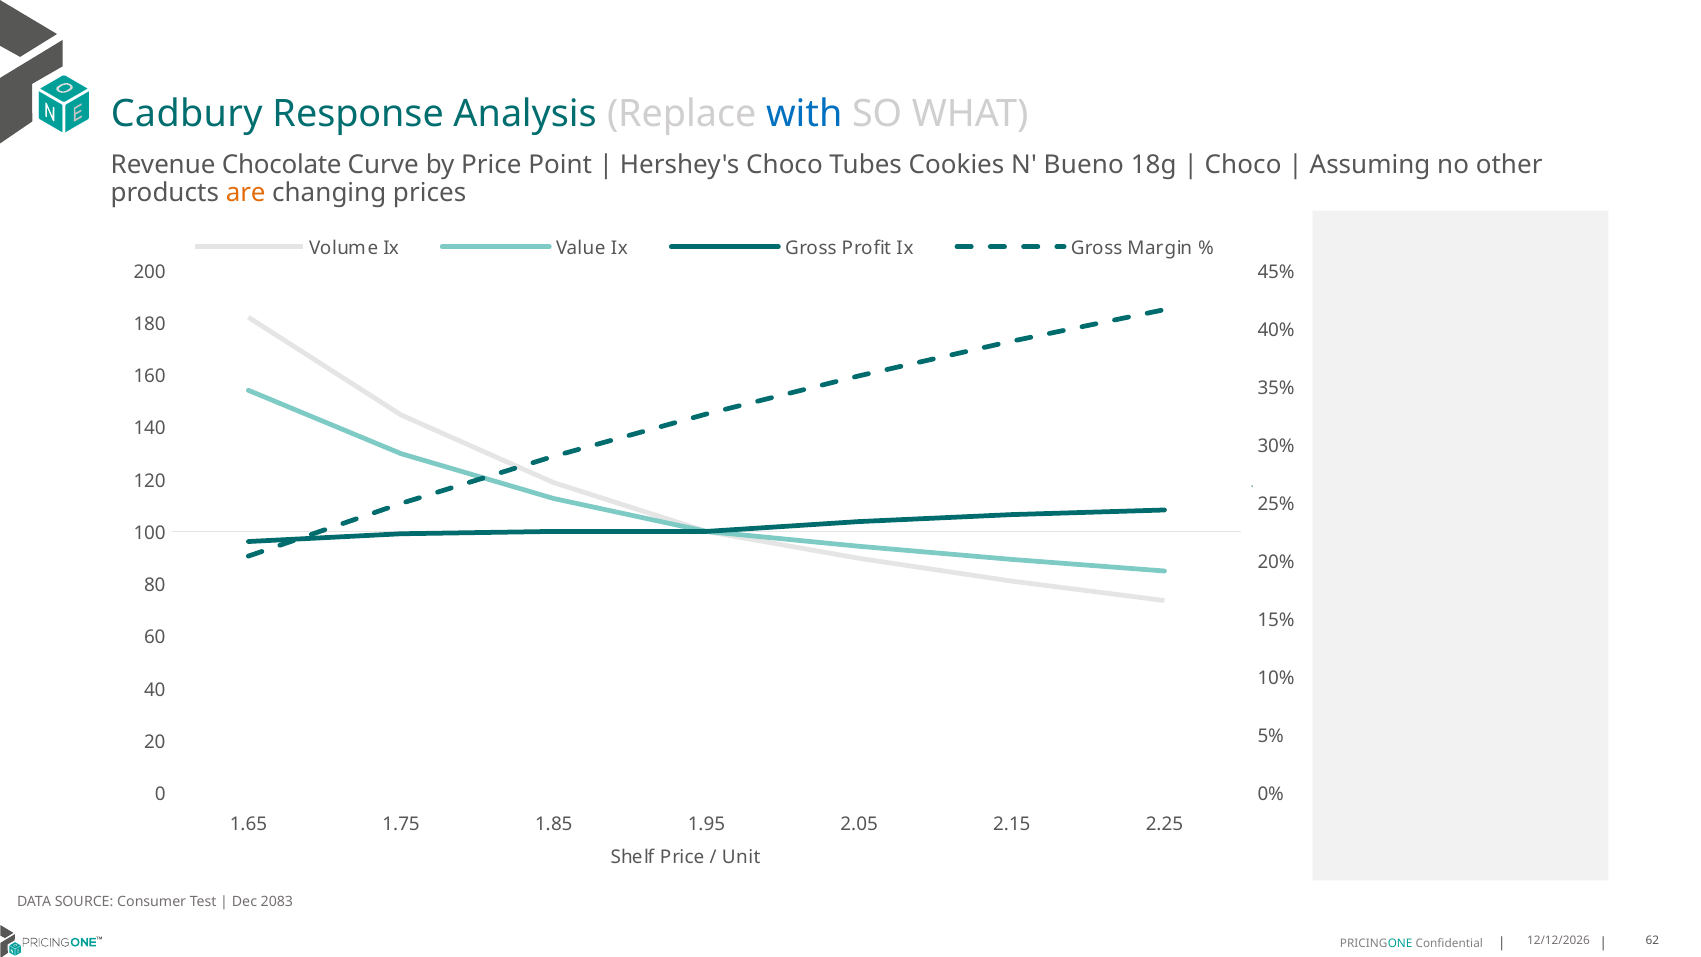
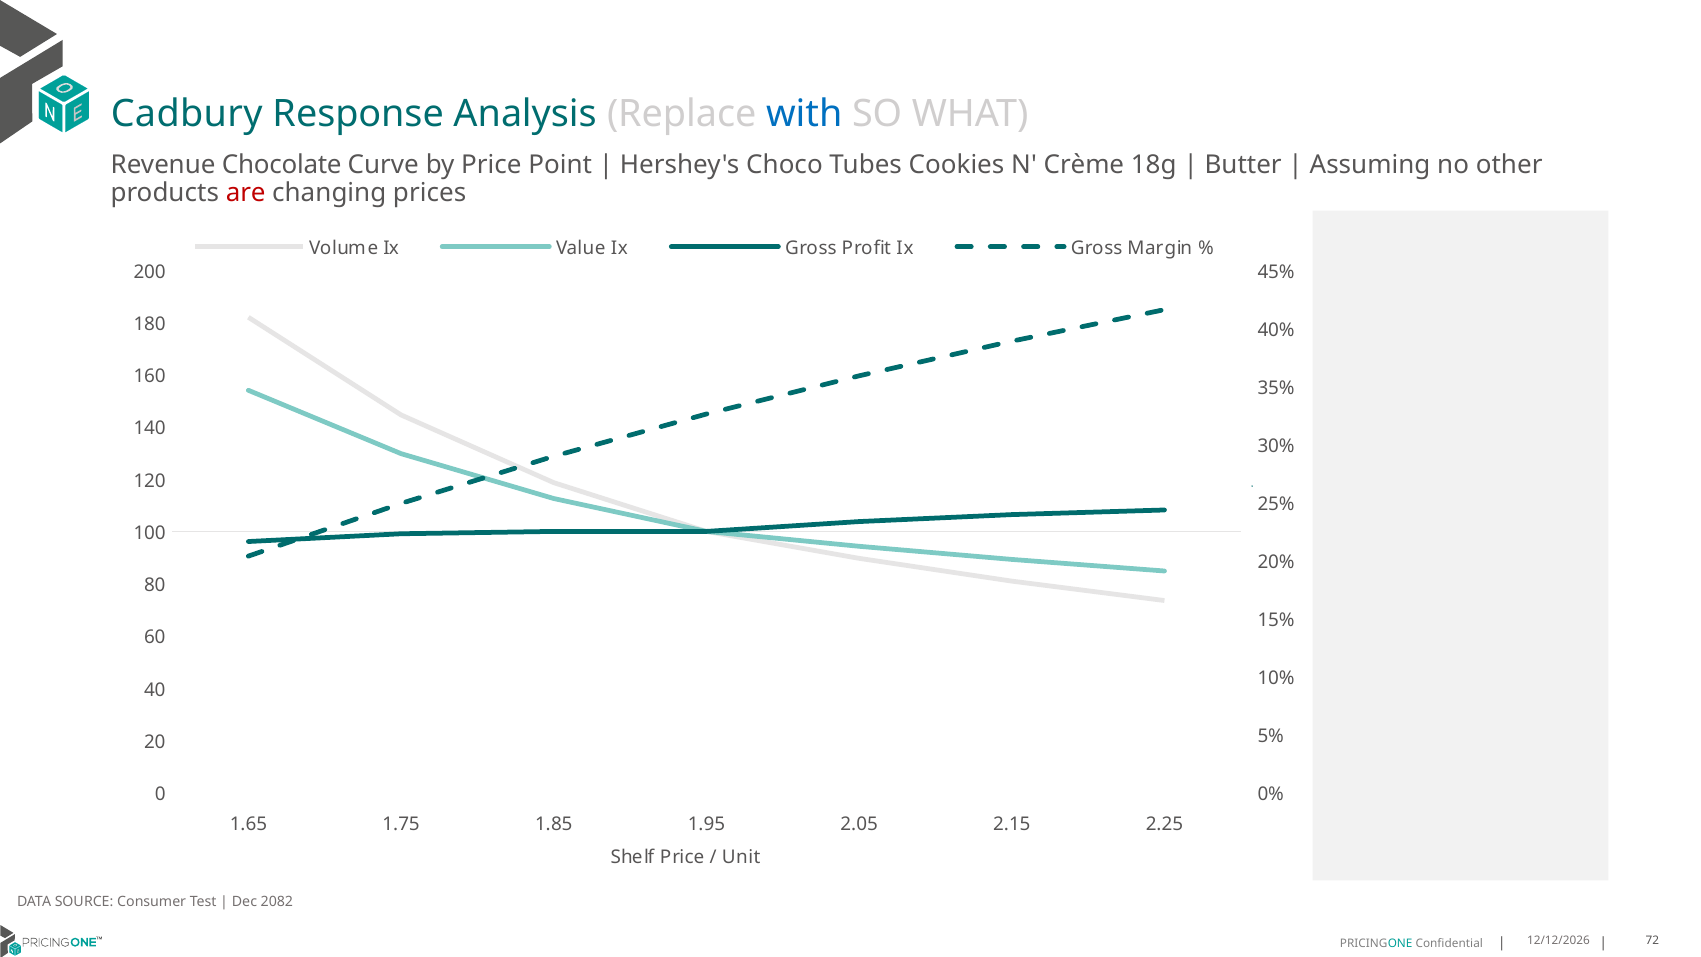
Bueno: Bueno -> Crème
Choco at (1243, 165): Choco -> Butter
are colour: orange -> red
2083: 2083 -> 2082
62: 62 -> 72
